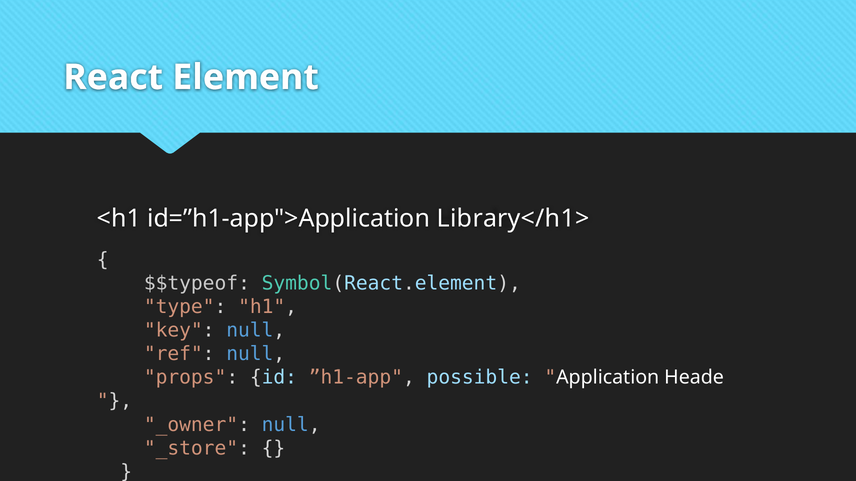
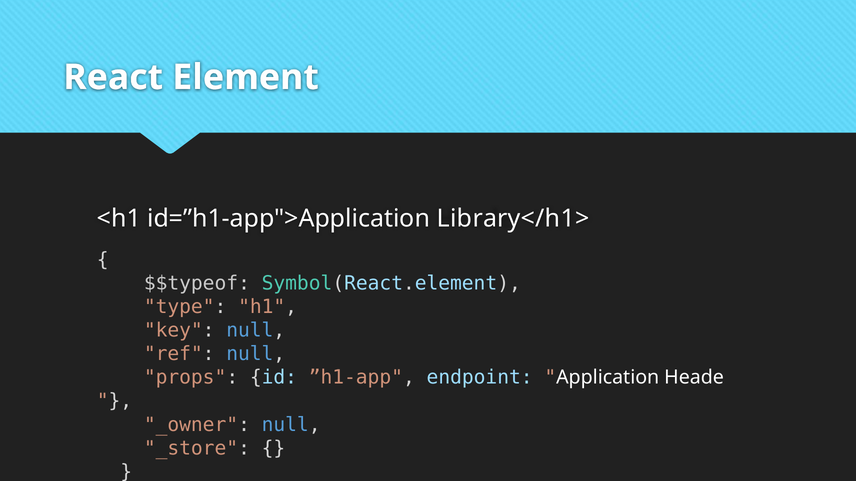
possible: possible -> endpoint
